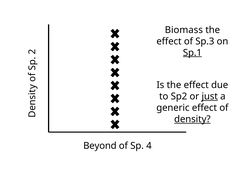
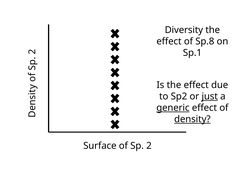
Biomass: Biomass -> Diversity
Sp.3: Sp.3 -> Sp.8
Sp.1 underline: present -> none
generic underline: none -> present
Beyond: Beyond -> Surface
Sp 4: 4 -> 2
